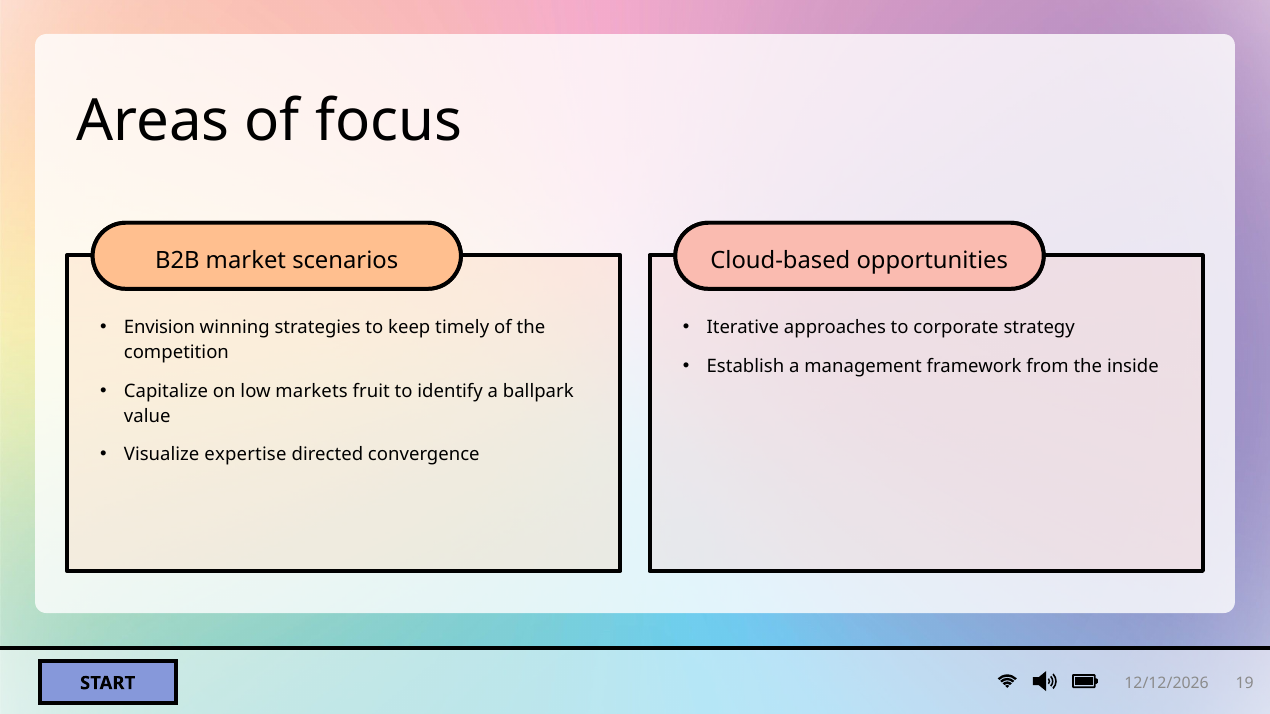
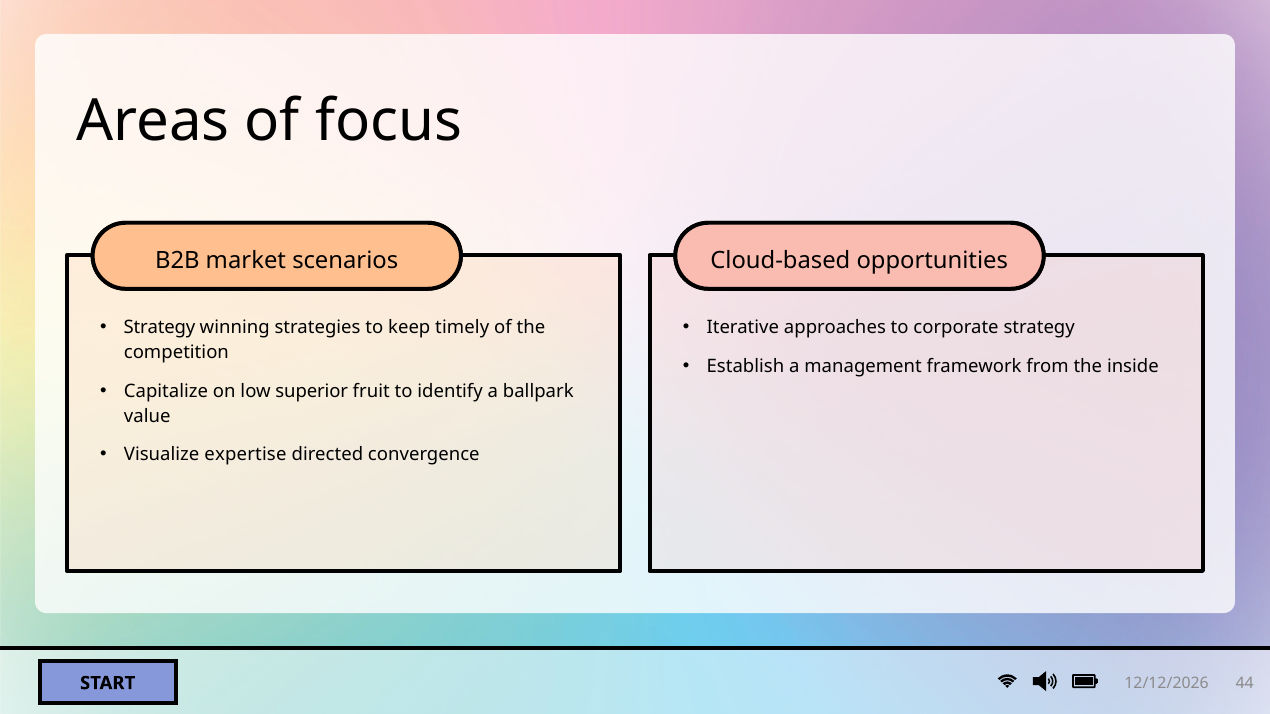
Envision at (160, 328): Envision -> Strategy
markets: markets -> superior
19: 19 -> 44
